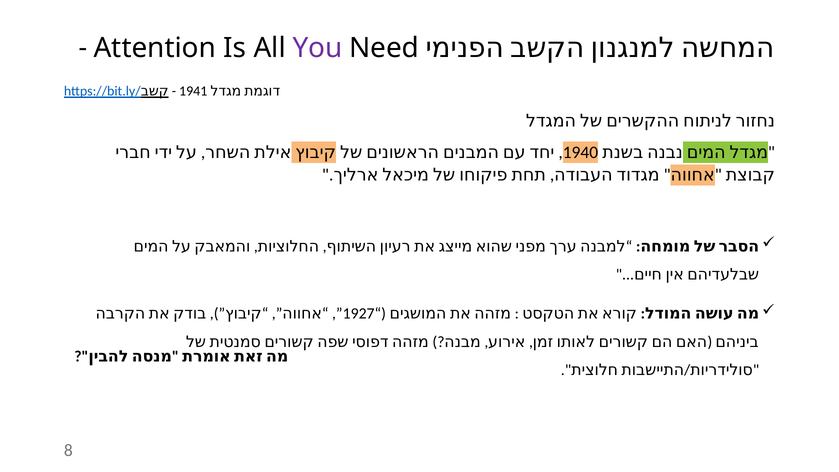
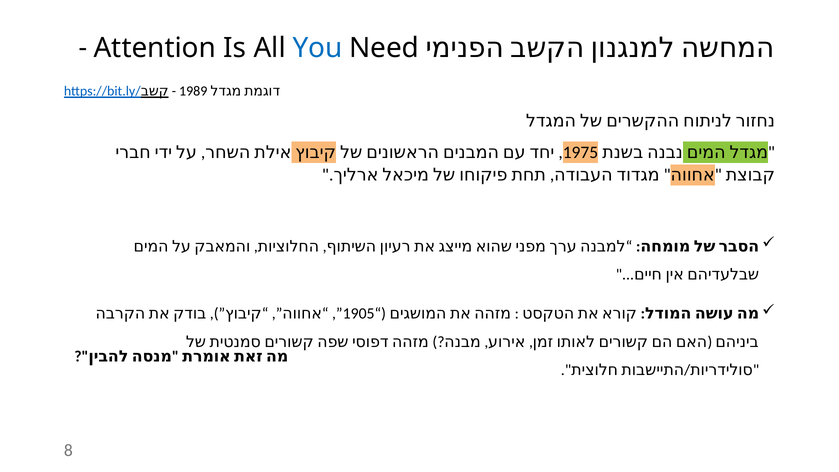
You colour: purple -> blue
1941: 1941 -> 1989
1940: 1940 -> 1975
1927: 1927 -> 1905
